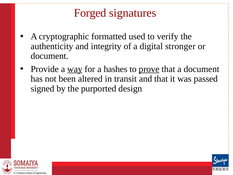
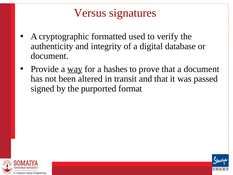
Forged: Forged -> Versus
stronger: stronger -> database
prove underline: present -> none
design: design -> format
